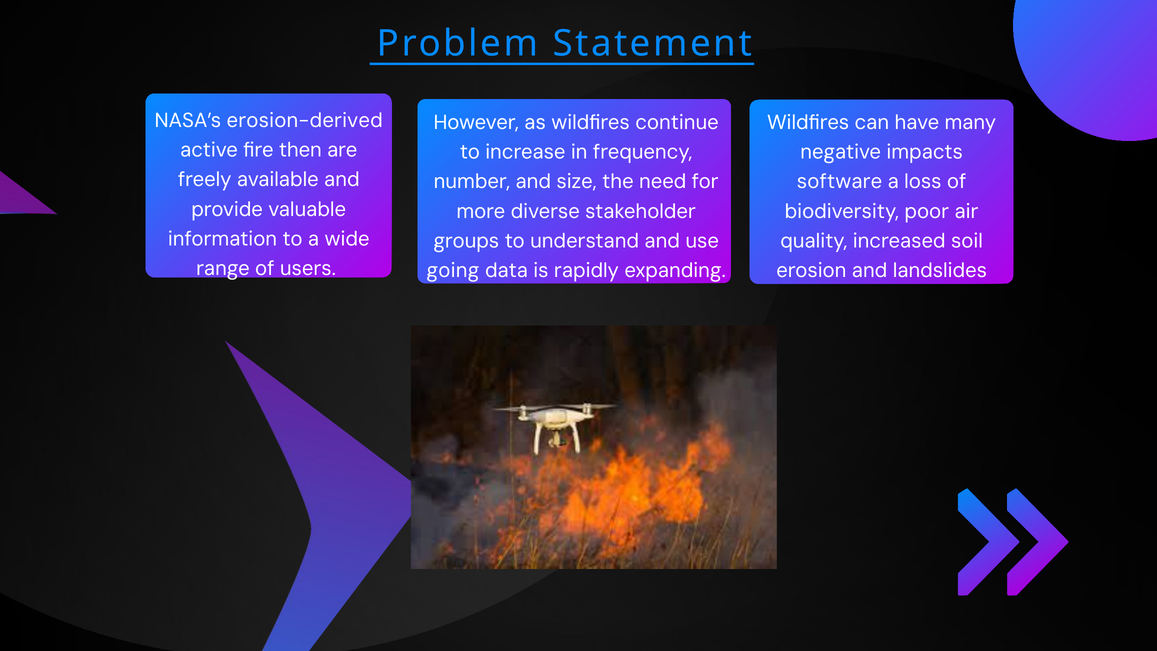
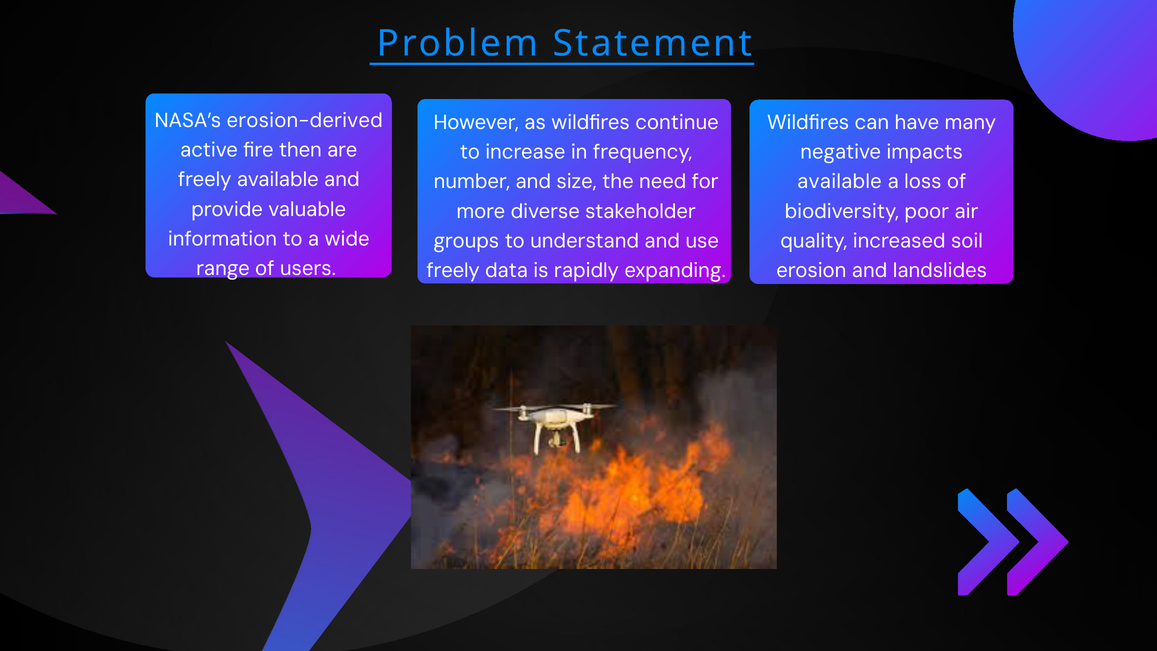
software at (840, 182): software -> available
going at (453, 270): going -> freely
